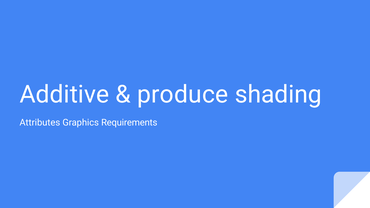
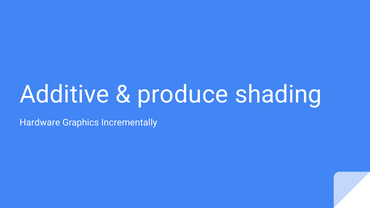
Attributes: Attributes -> Hardware
Requirements: Requirements -> Incrementally
